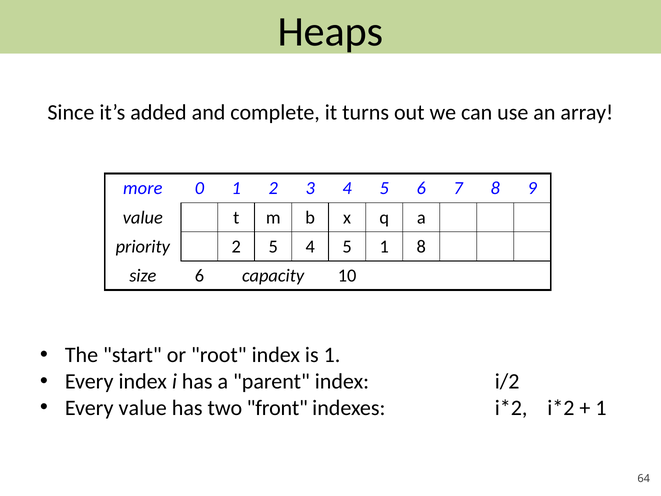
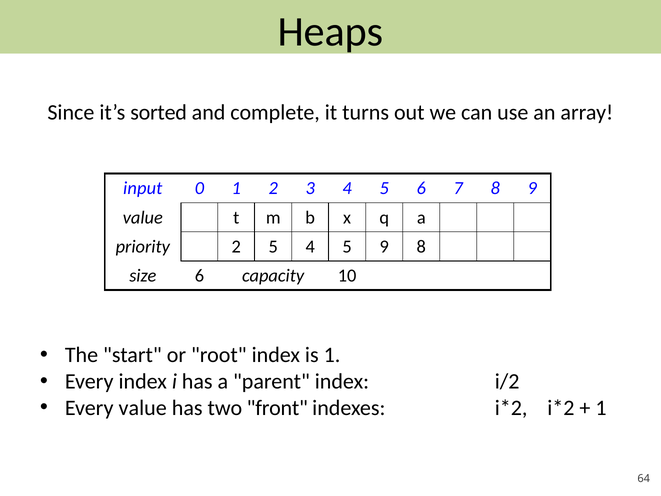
added: added -> sorted
more: more -> input
5 1: 1 -> 9
